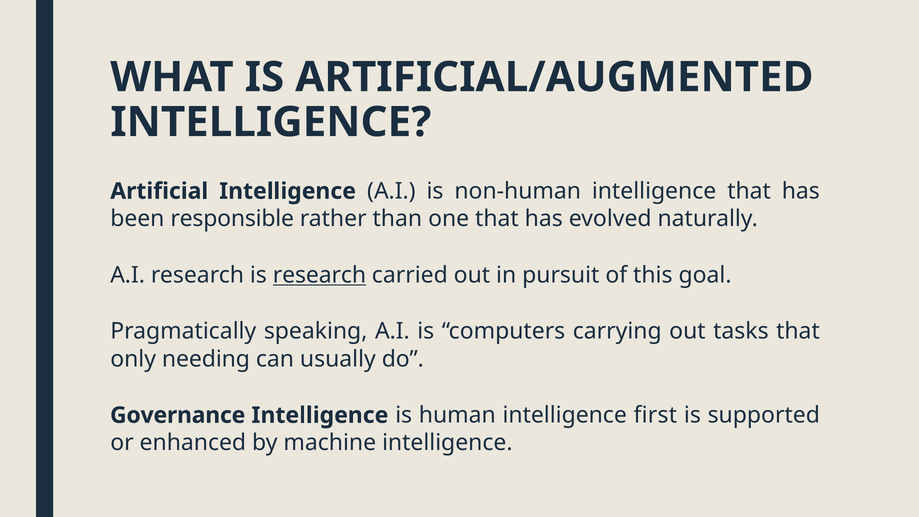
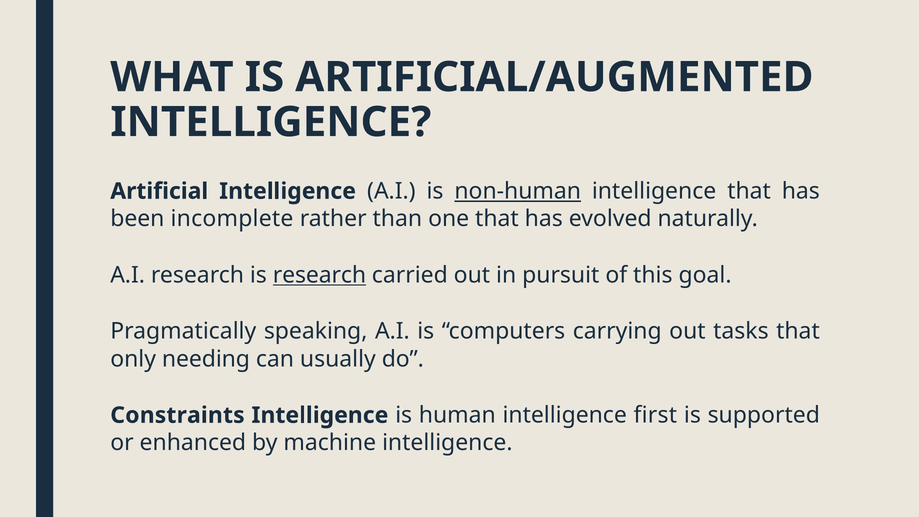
non-human underline: none -> present
responsible: responsible -> incomplete
Governance: Governance -> Constraints
